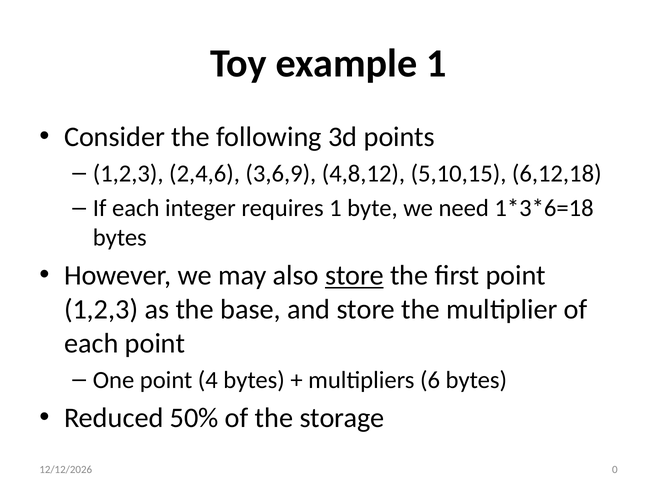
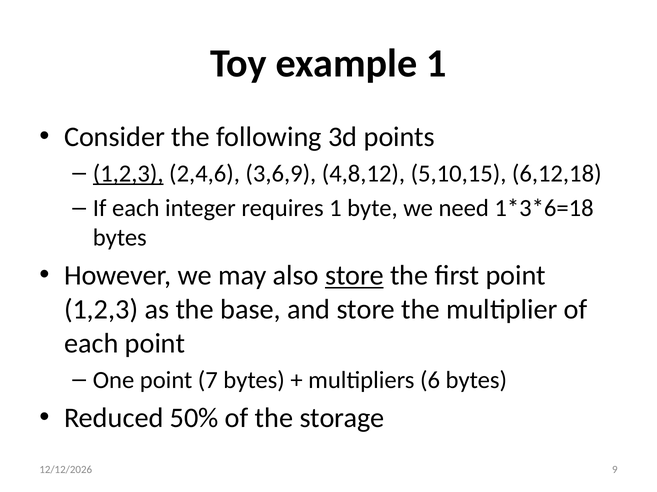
1,2,3 at (128, 174) underline: none -> present
4: 4 -> 7
0: 0 -> 9
